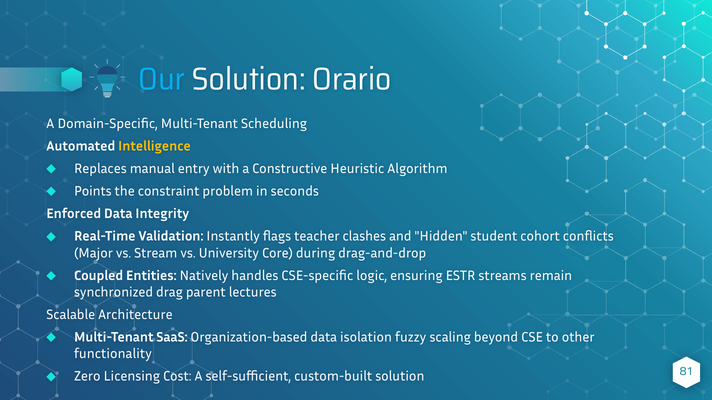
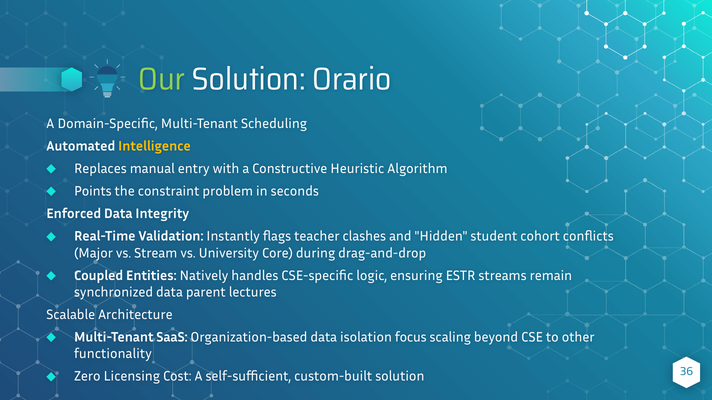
Our colour: light blue -> light green
synchronized drag: drag -> data
fuzzy: fuzzy -> focus
81: 81 -> 36
